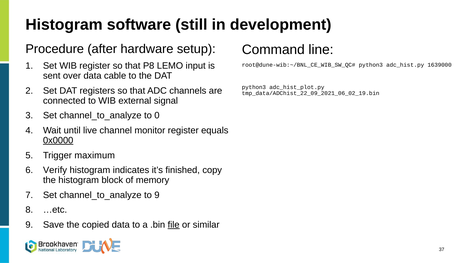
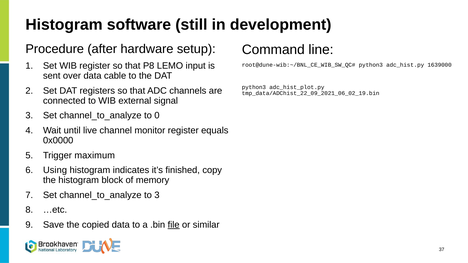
0x0000 underline: present -> none
Verify: Verify -> Using
to 9: 9 -> 3
